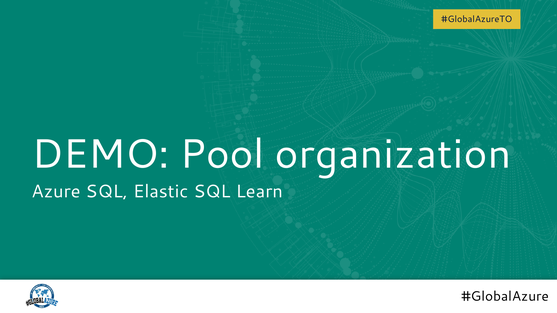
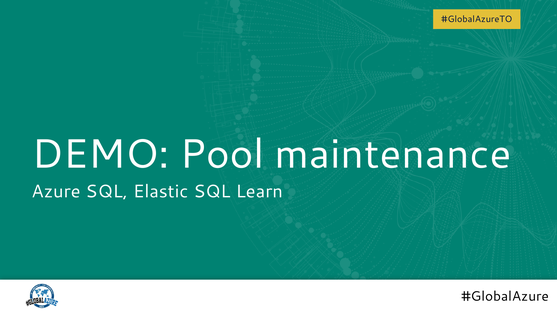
organization: organization -> maintenance
